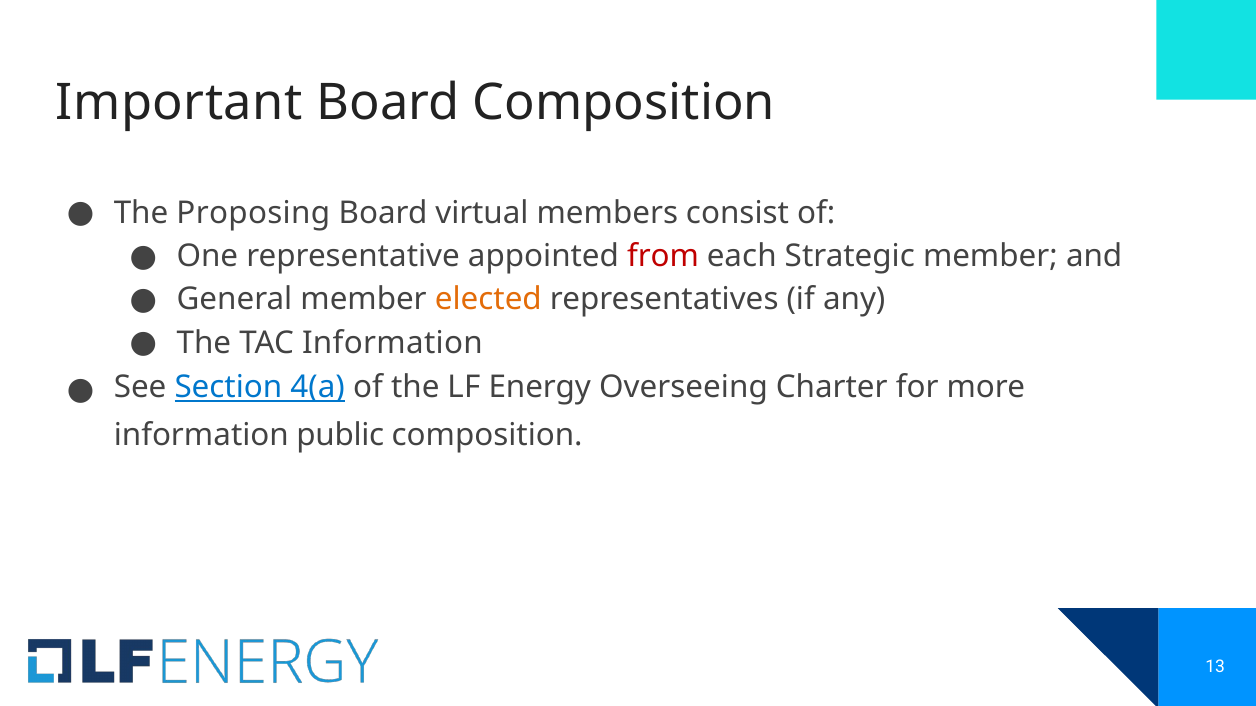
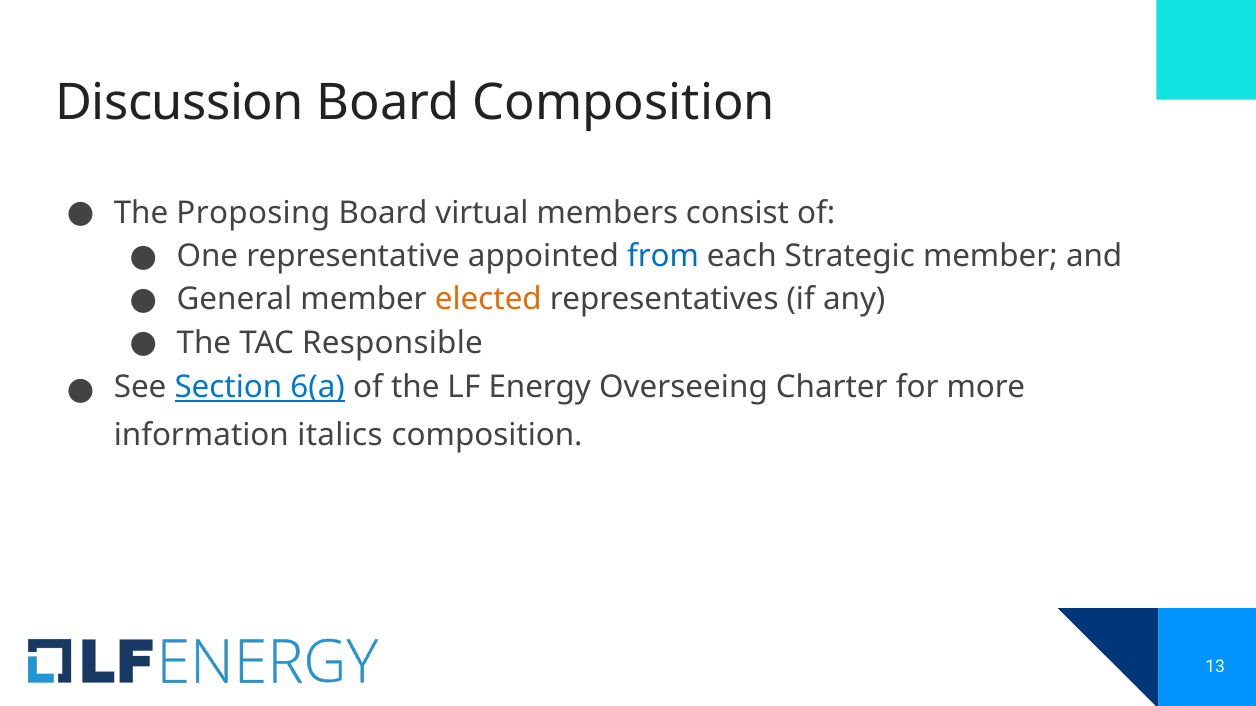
Important: Important -> Discussion
from colour: red -> blue
TAC Information: Information -> Responsible
4(a: 4(a -> 6(a
public: public -> italics
